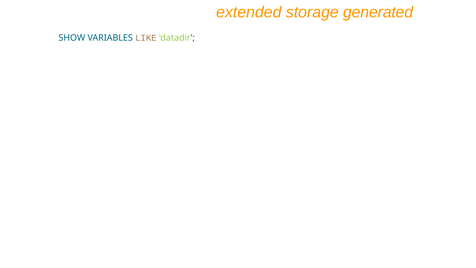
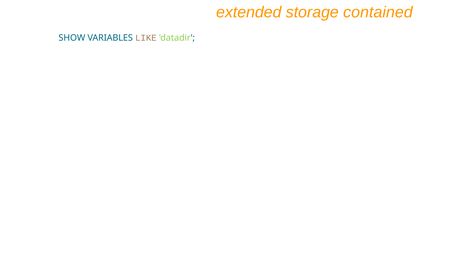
generated: generated -> contained
